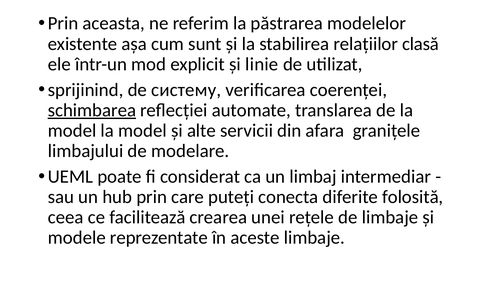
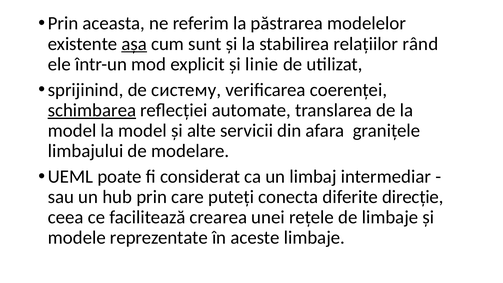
așa underline: none -> present
clasă: clasă -> rând
folosită: folosită -> direcție
